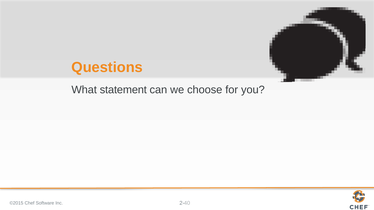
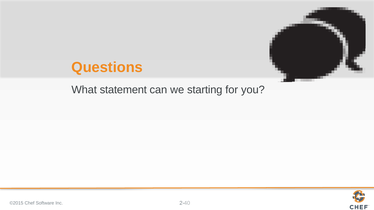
choose: choose -> starting
